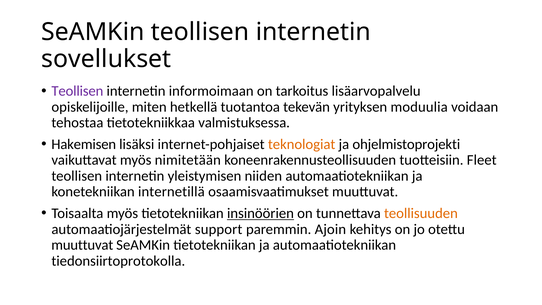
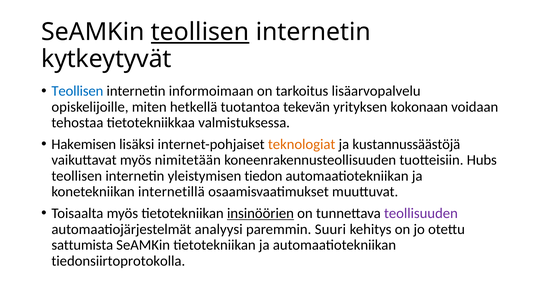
teollisen at (200, 32) underline: none -> present
sovellukset: sovellukset -> kytkeytyvät
Teollisen at (77, 91) colour: purple -> blue
moduulia: moduulia -> kokonaan
ohjelmistoprojekti: ohjelmistoprojekti -> kustannussäästöjä
Fleet: Fleet -> Hubs
niiden: niiden -> tiedon
teollisuuden colour: orange -> purple
support: support -> analyysi
Ajoin: Ajoin -> Suuri
muuttuvat at (82, 245): muuttuvat -> sattumista
